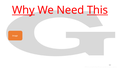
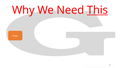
Why underline: present -> none
